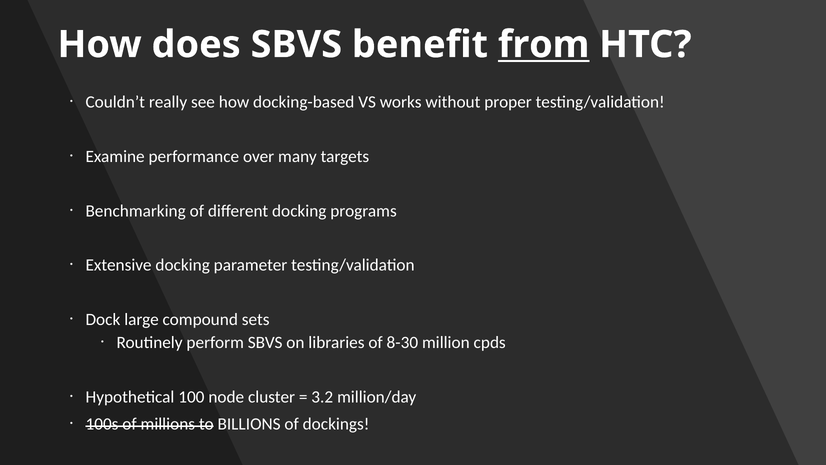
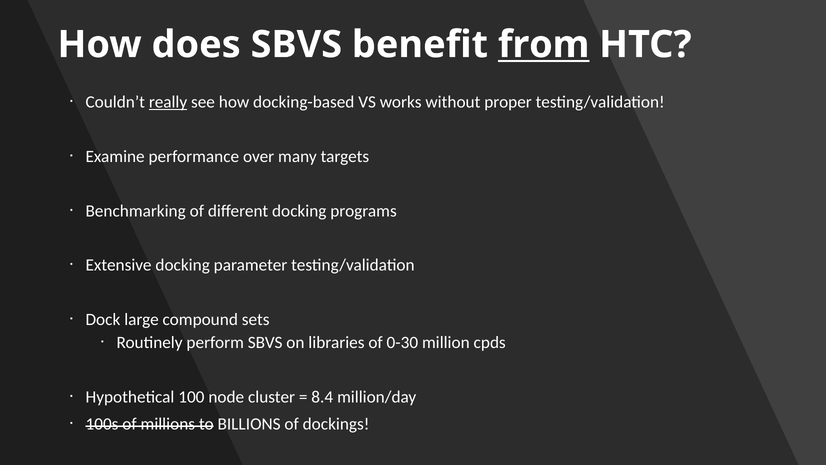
really underline: none -> present
8-30: 8-30 -> 0-30
3.2: 3.2 -> 8.4
